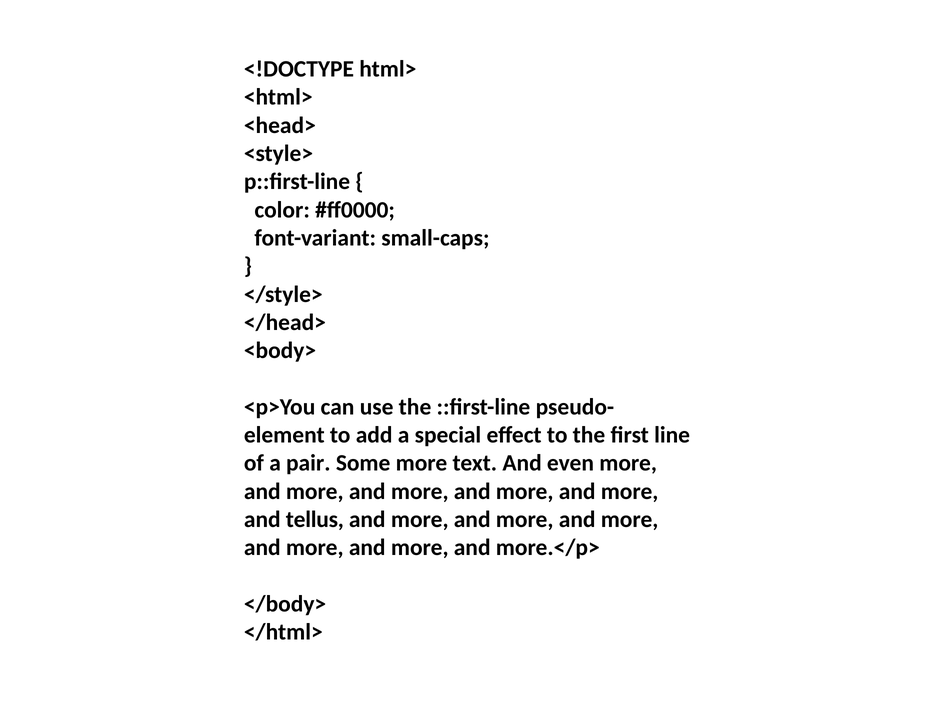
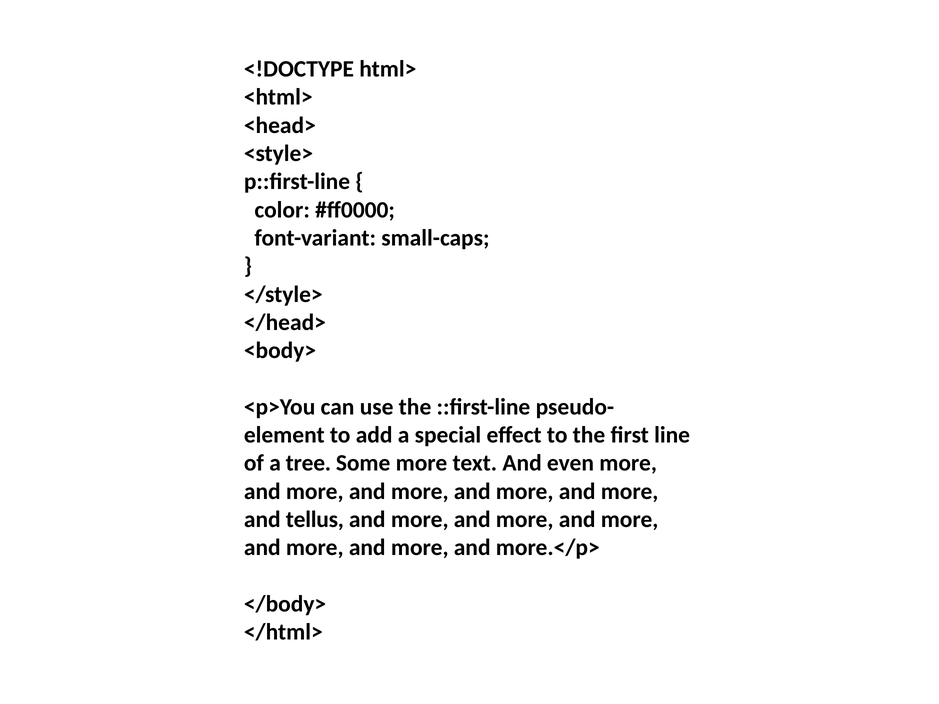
pair: pair -> tree
